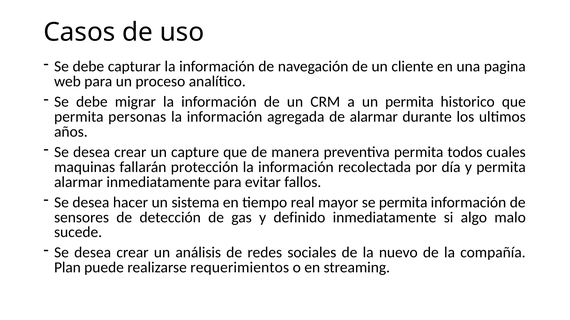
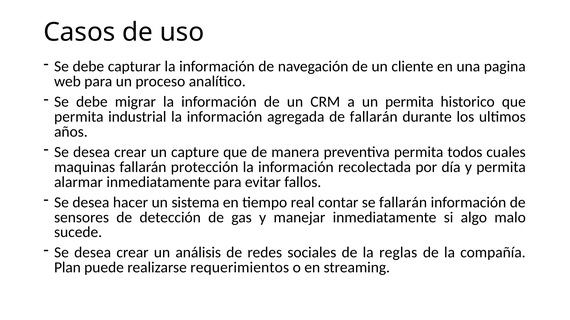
personas: personas -> industrial
de alarmar: alarmar -> fallarán
mayor: mayor -> contar
se permita: permita -> fallarán
definido: definido -> manejar
nuevo: nuevo -> reglas
